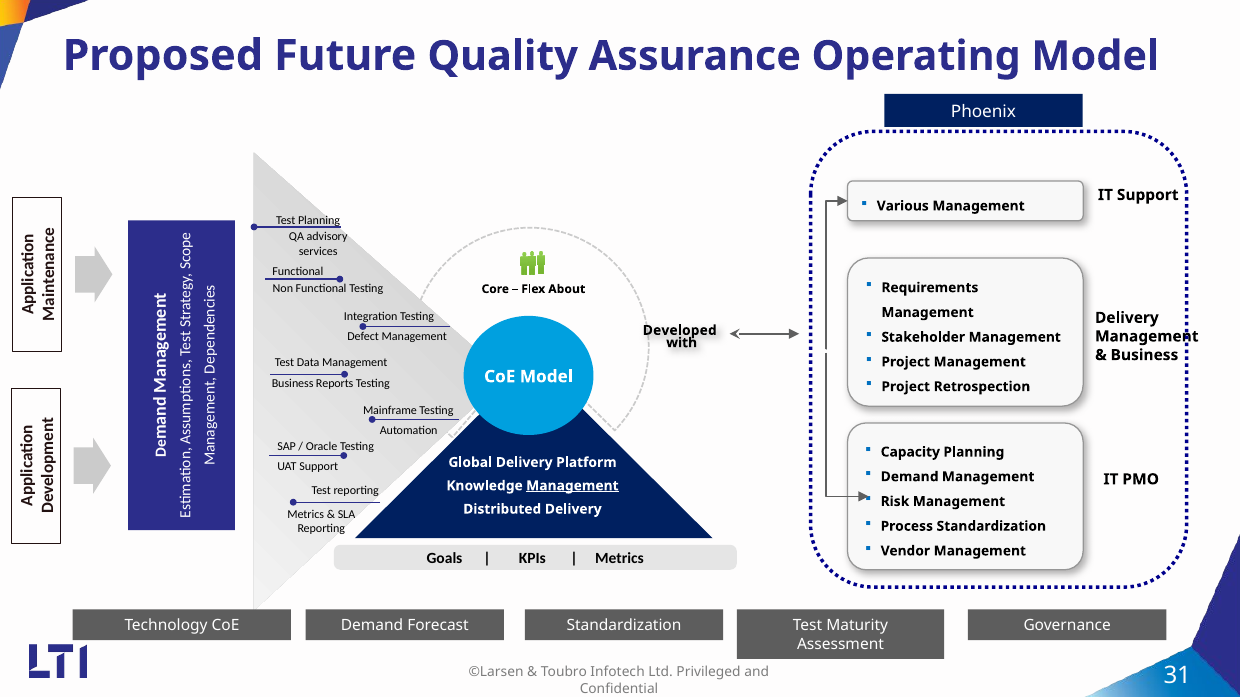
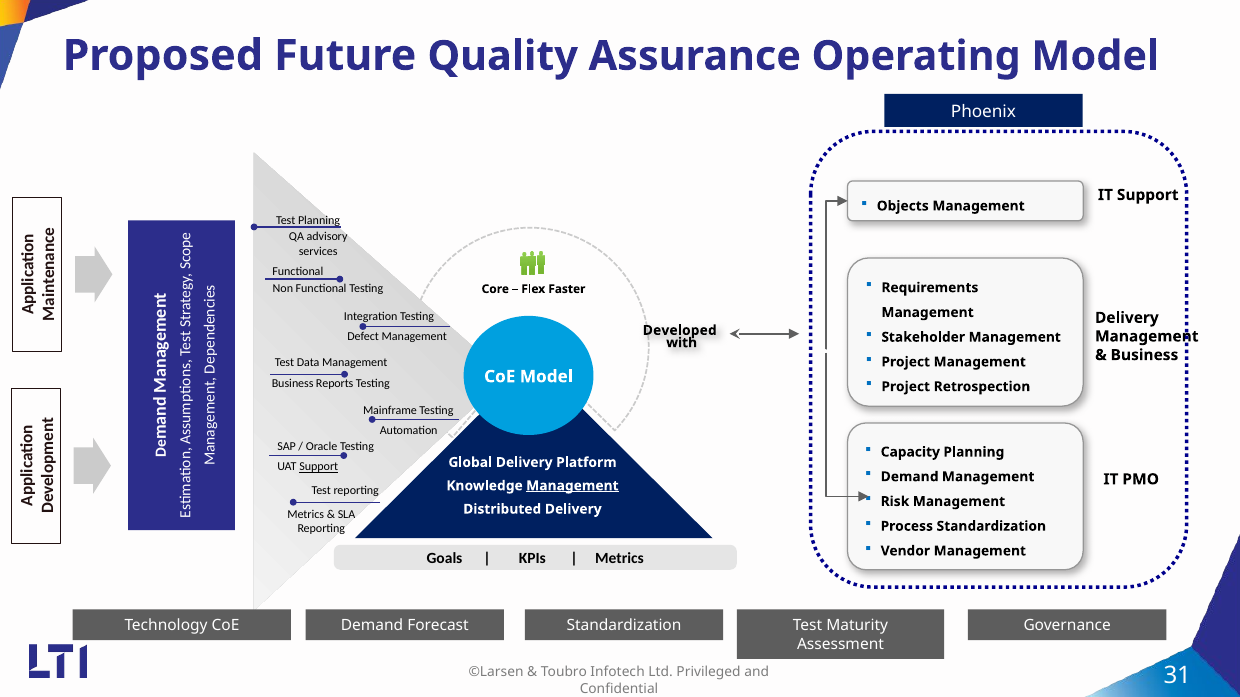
Various: Various -> Objects
About: About -> Faster
Support at (319, 467) underline: none -> present
